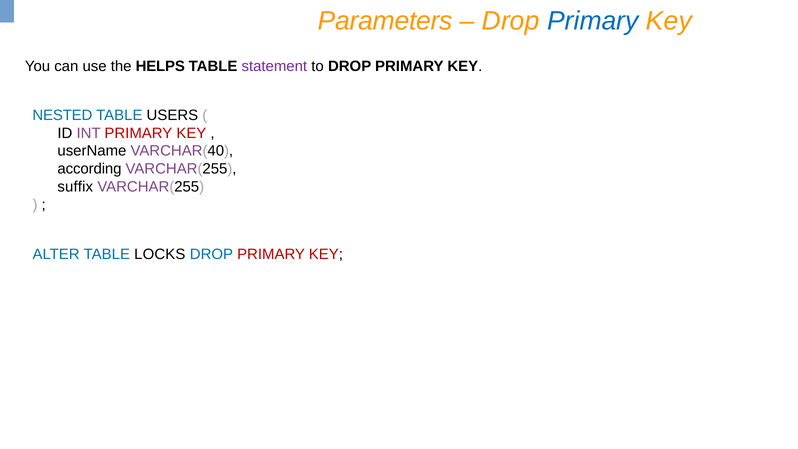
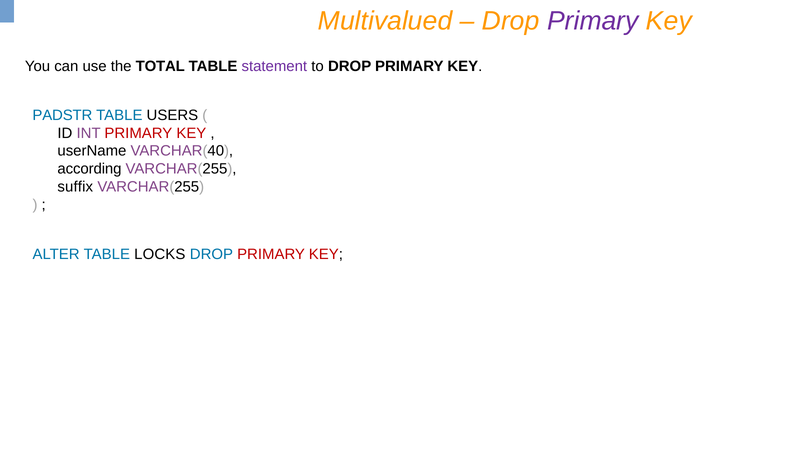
Parameters: Parameters -> Multivalued
Primary at (593, 21) colour: blue -> purple
HELPS: HELPS -> TOTAL
NESTED: NESTED -> PADSTR
